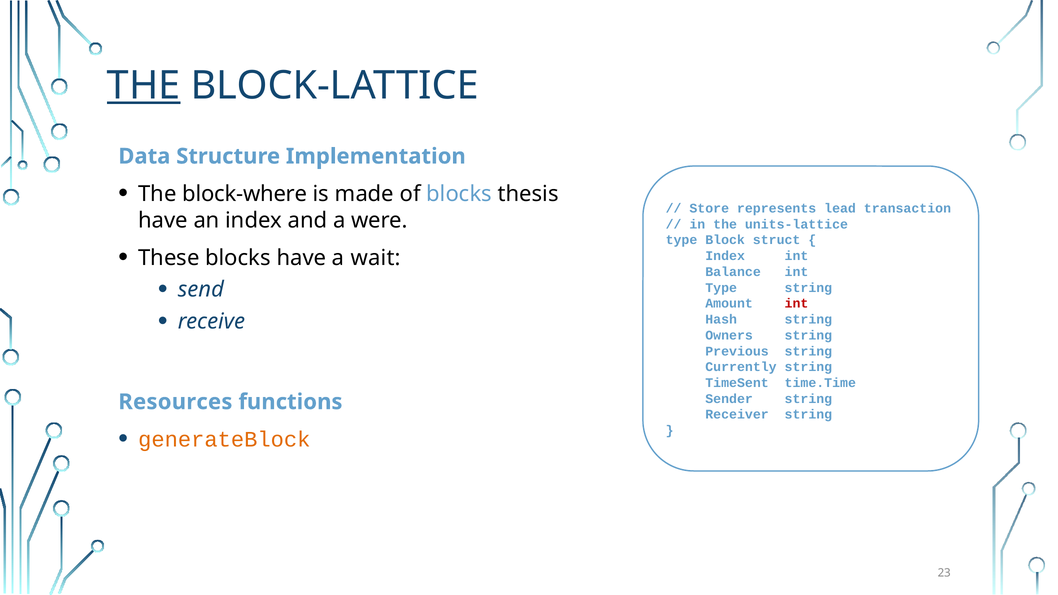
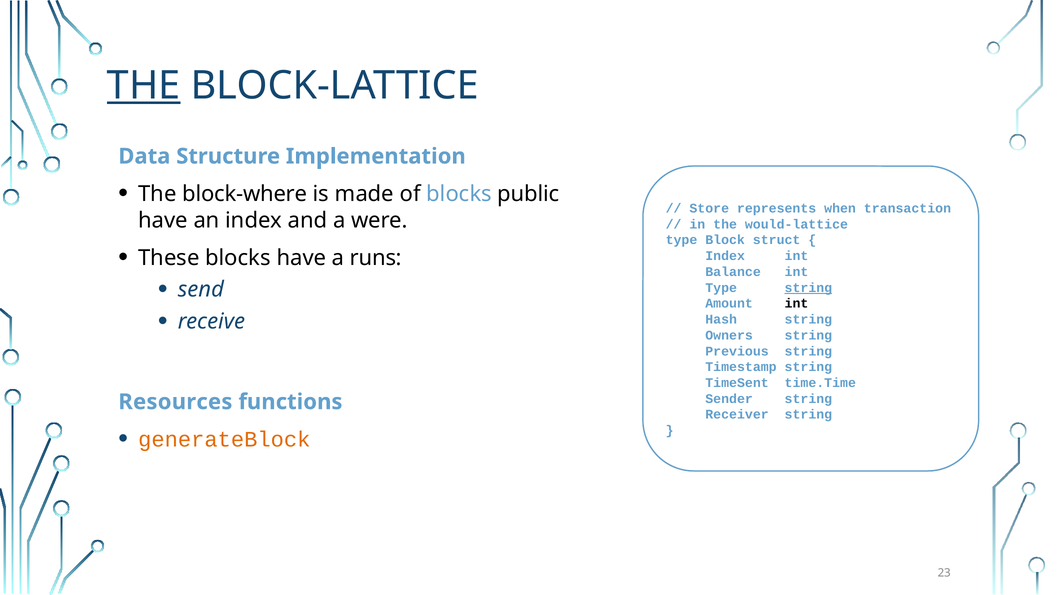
thesis: thesis -> public
lead: lead -> when
units-lattice: units-lattice -> would-lattice
wait: wait -> runs
string at (808, 288) underline: none -> present
int at (796, 304) colour: red -> black
Currently: Currently -> Timestamp
